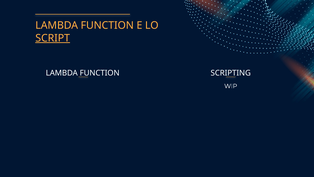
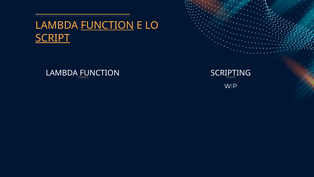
FUNCTION at (107, 25) underline: none -> present
